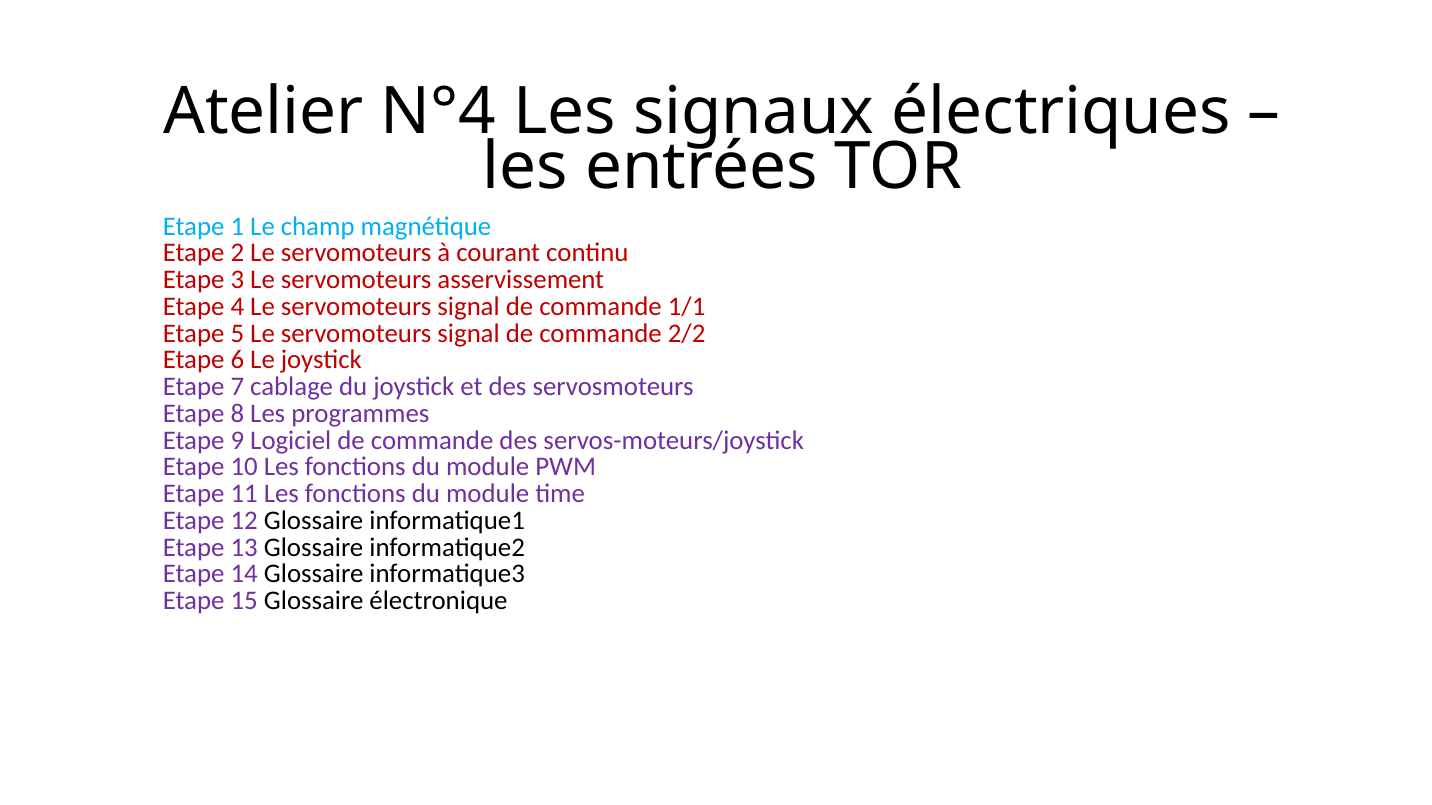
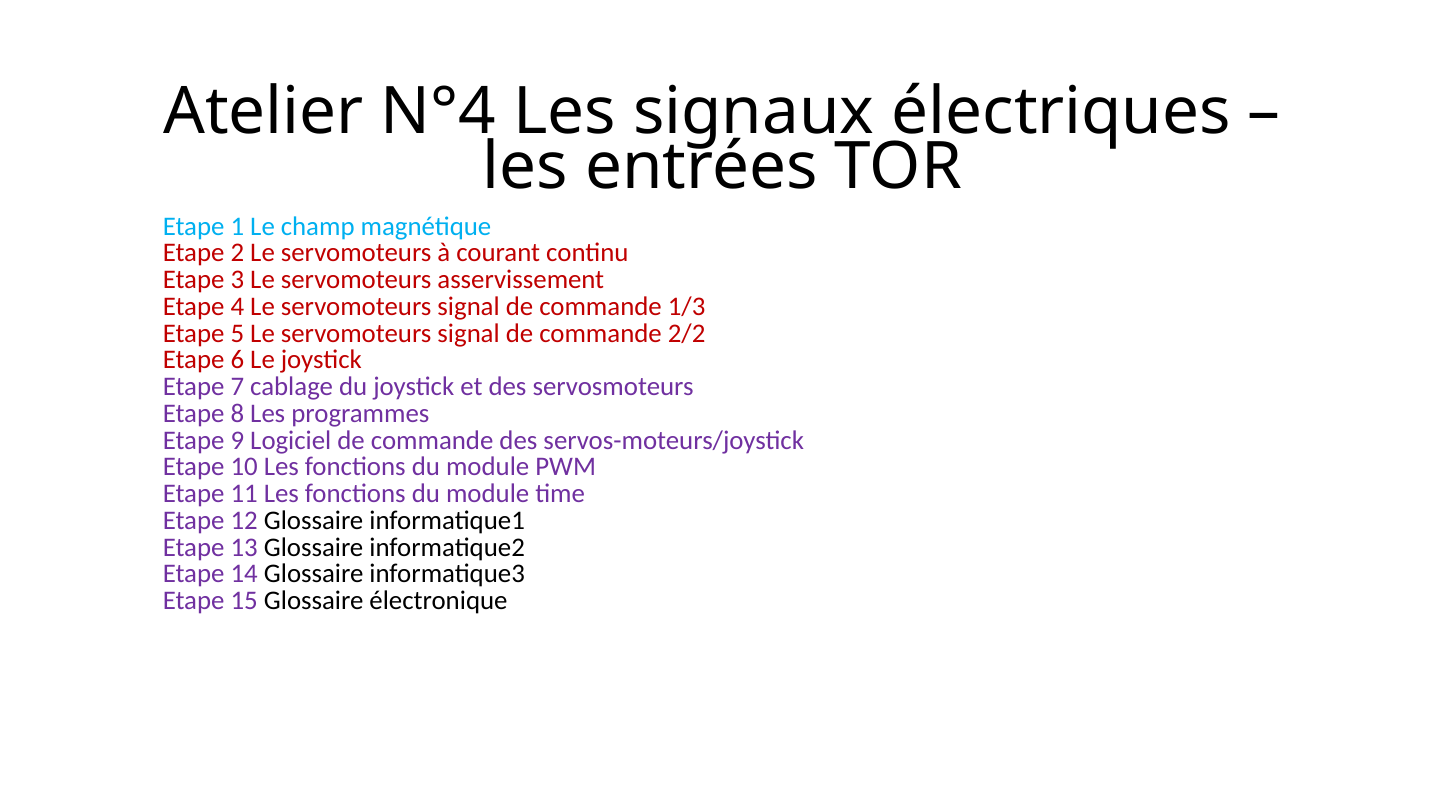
1/1: 1/1 -> 1/3
